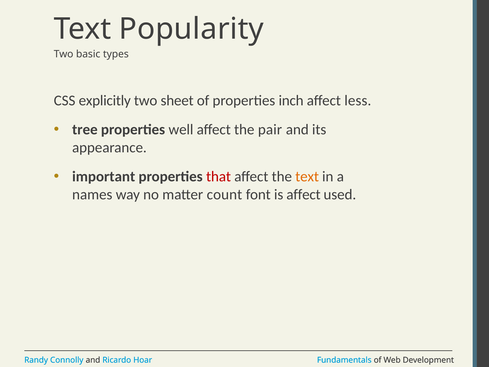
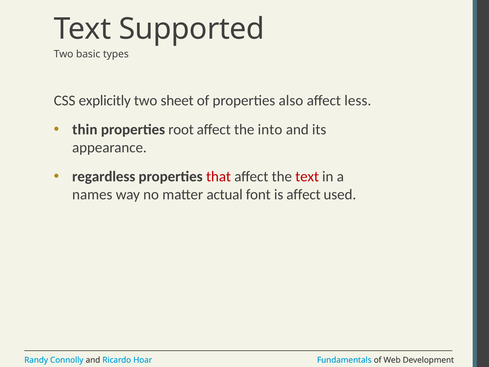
Popularity: Popularity -> Supported
inch: inch -> also
tree: tree -> thin
well: well -> root
pair: pair -> into
important: important -> regardless
text at (307, 177) colour: orange -> red
count: count -> actual
